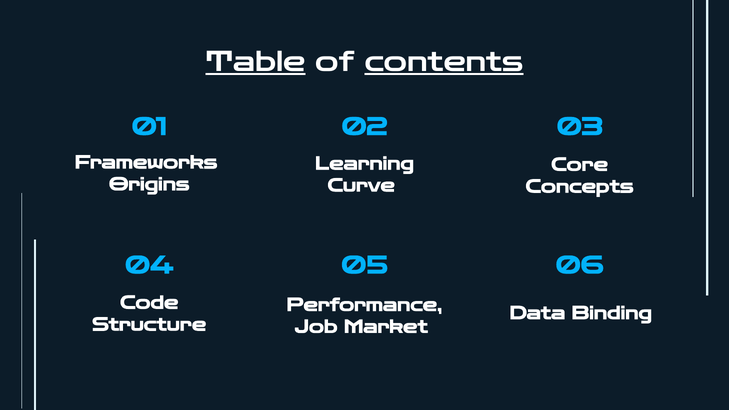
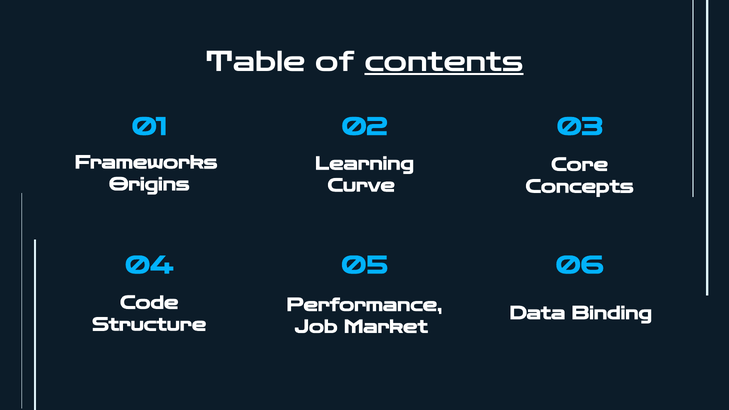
Table underline: present -> none
